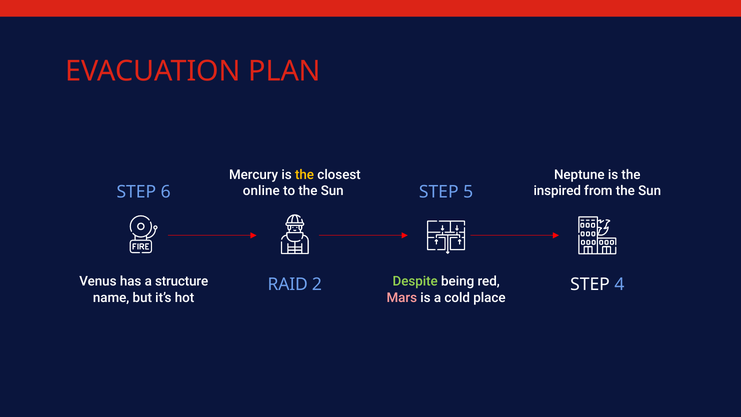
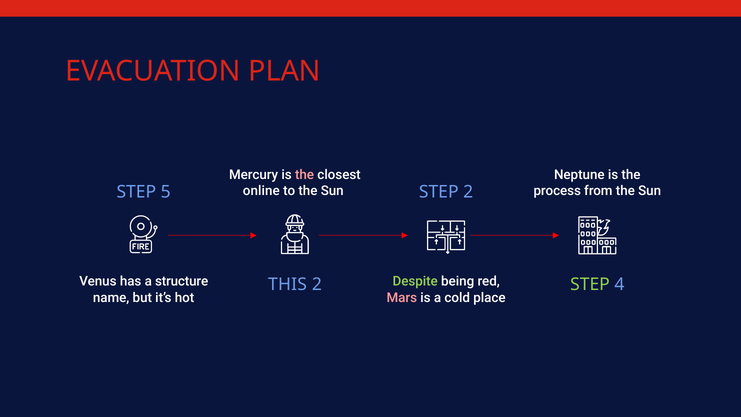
the at (305, 175) colour: yellow -> pink
inspired: inspired -> process
6: 6 -> 5
STEP 5: 5 -> 2
RAID: RAID -> THIS
STEP at (590, 284) colour: white -> light green
